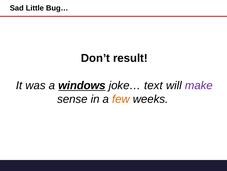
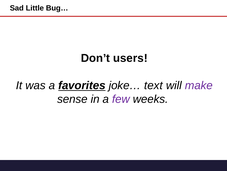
result: result -> users
windows: windows -> favorites
few colour: orange -> purple
